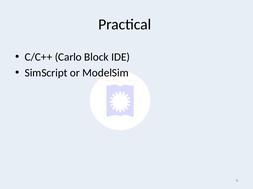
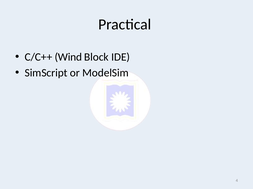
Carlo: Carlo -> Wind
